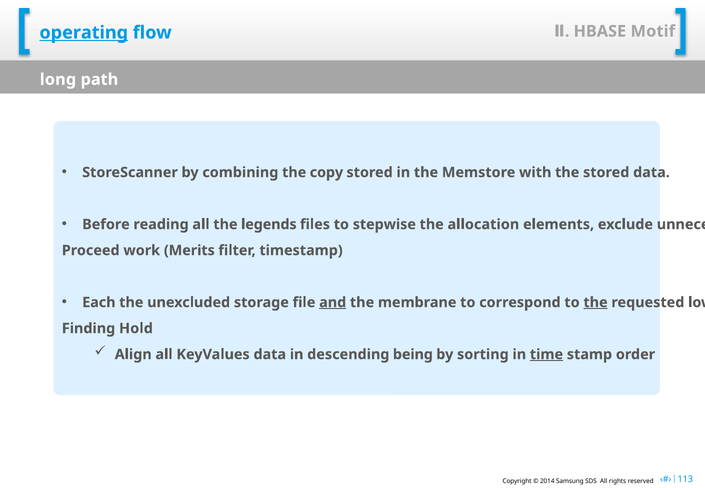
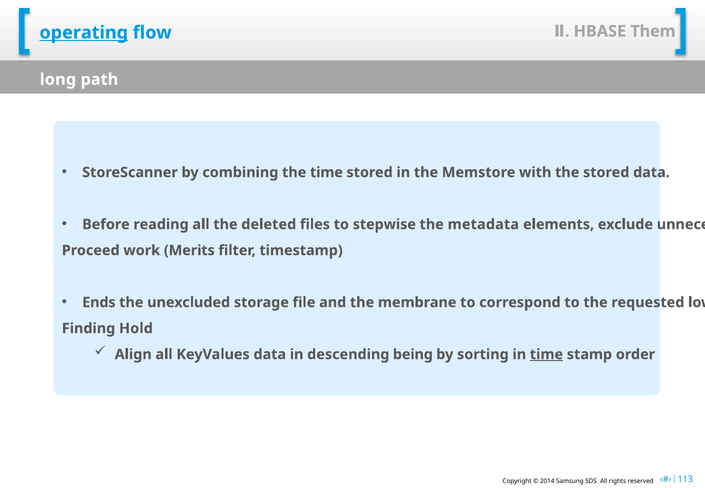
Motif: Motif -> Them
the copy: copy -> time
legends: legends -> deleted
allocation: allocation -> metadata
Each: Each -> Ends
and underline: present -> none
the at (596, 302) underline: present -> none
